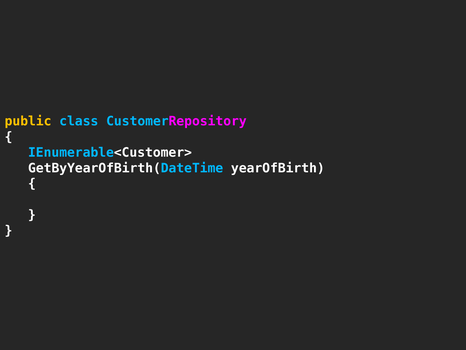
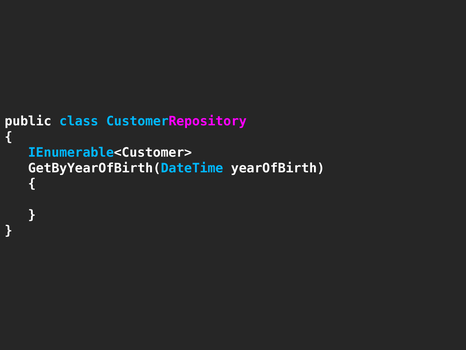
public colour: yellow -> white
